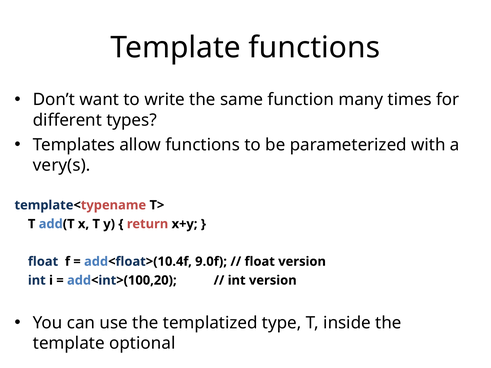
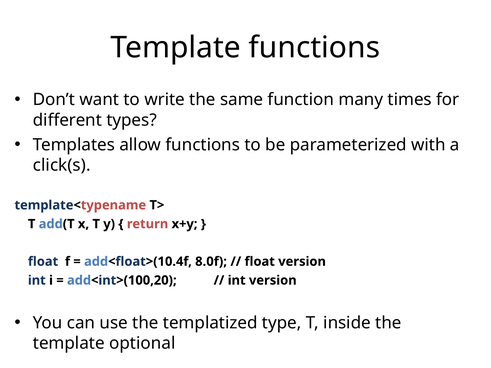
very(s: very(s -> click(s
9.0f: 9.0f -> 8.0f
